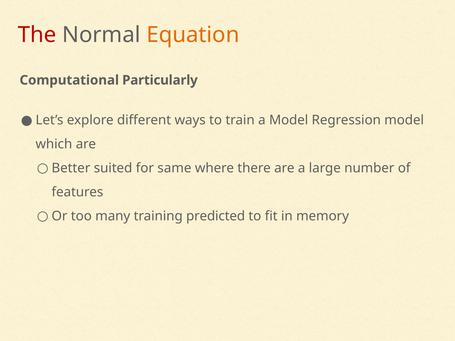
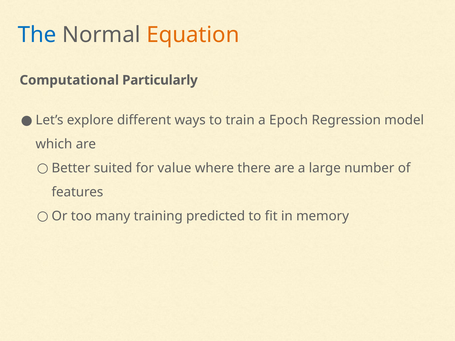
The colour: red -> blue
a Model: Model -> Epoch
same: same -> value
